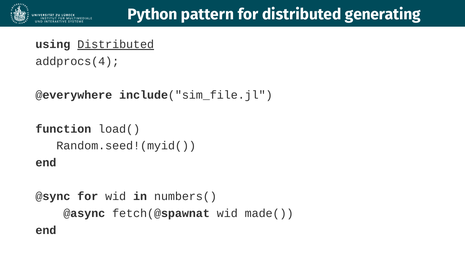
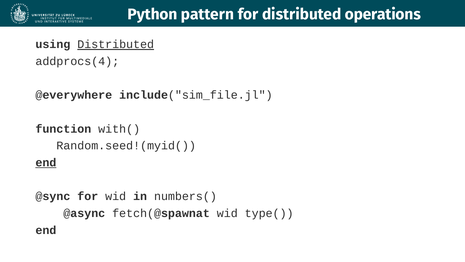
generating: generating -> operations
load(: load( -> with(
end at (46, 162) underline: none -> present
made(: made( -> type(
